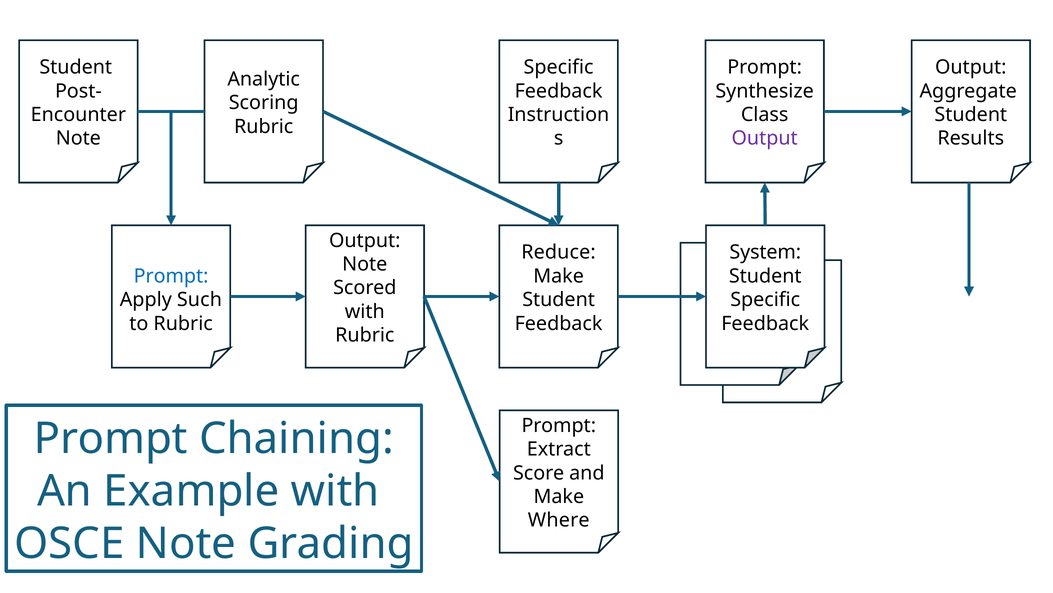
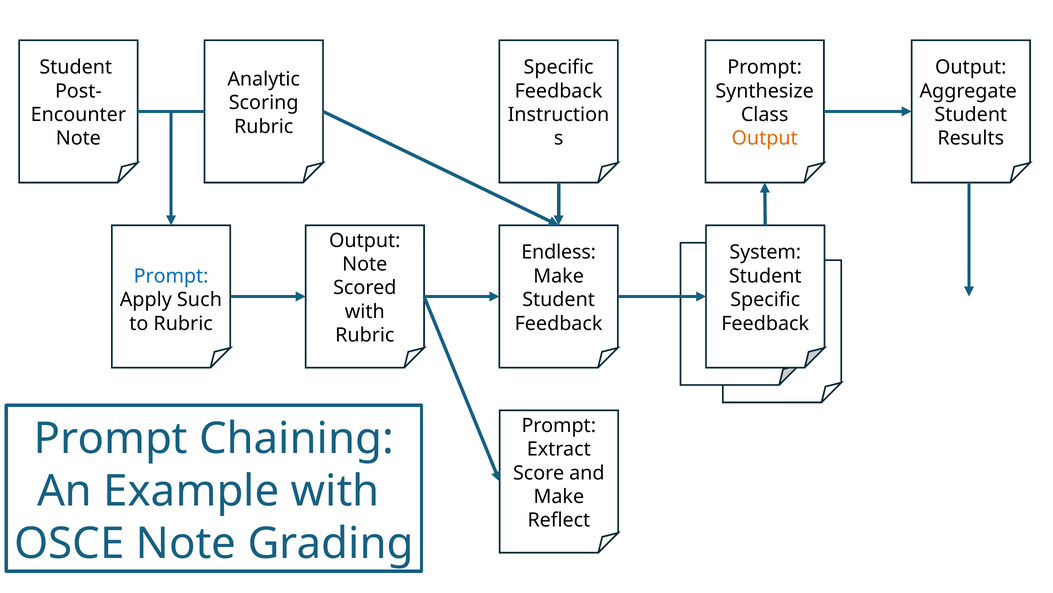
Output at (765, 138) colour: purple -> orange
Reduce: Reduce -> Endless
Where: Where -> Reflect
